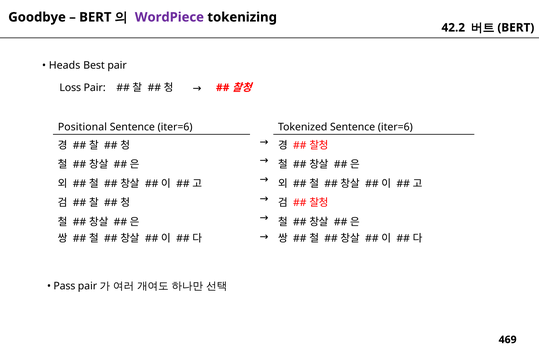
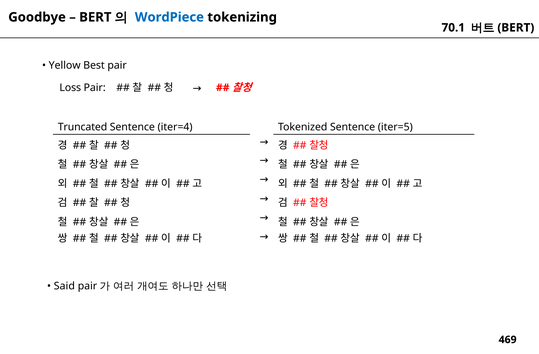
WordPiece colour: purple -> blue
42.2: 42.2 -> 70.1
Heads: Heads -> Yellow
Positional: Positional -> Truncated
iter=6 at (175, 127): iter=6 -> iter=4
Tokenized Sentence iter=6: iter=6 -> iter=5
Pass: Pass -> Said
